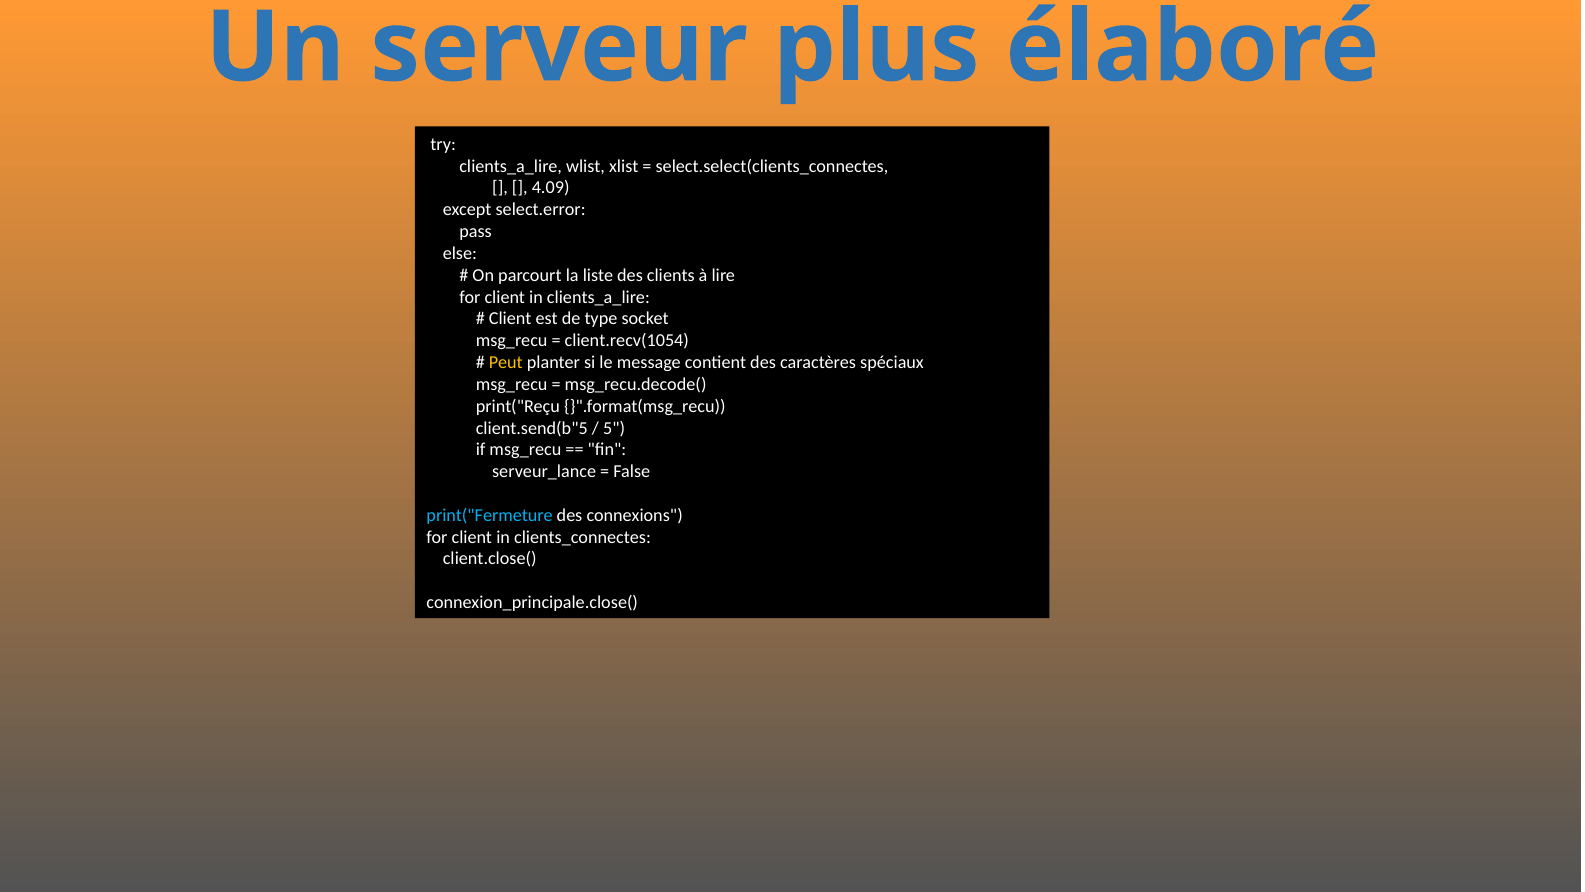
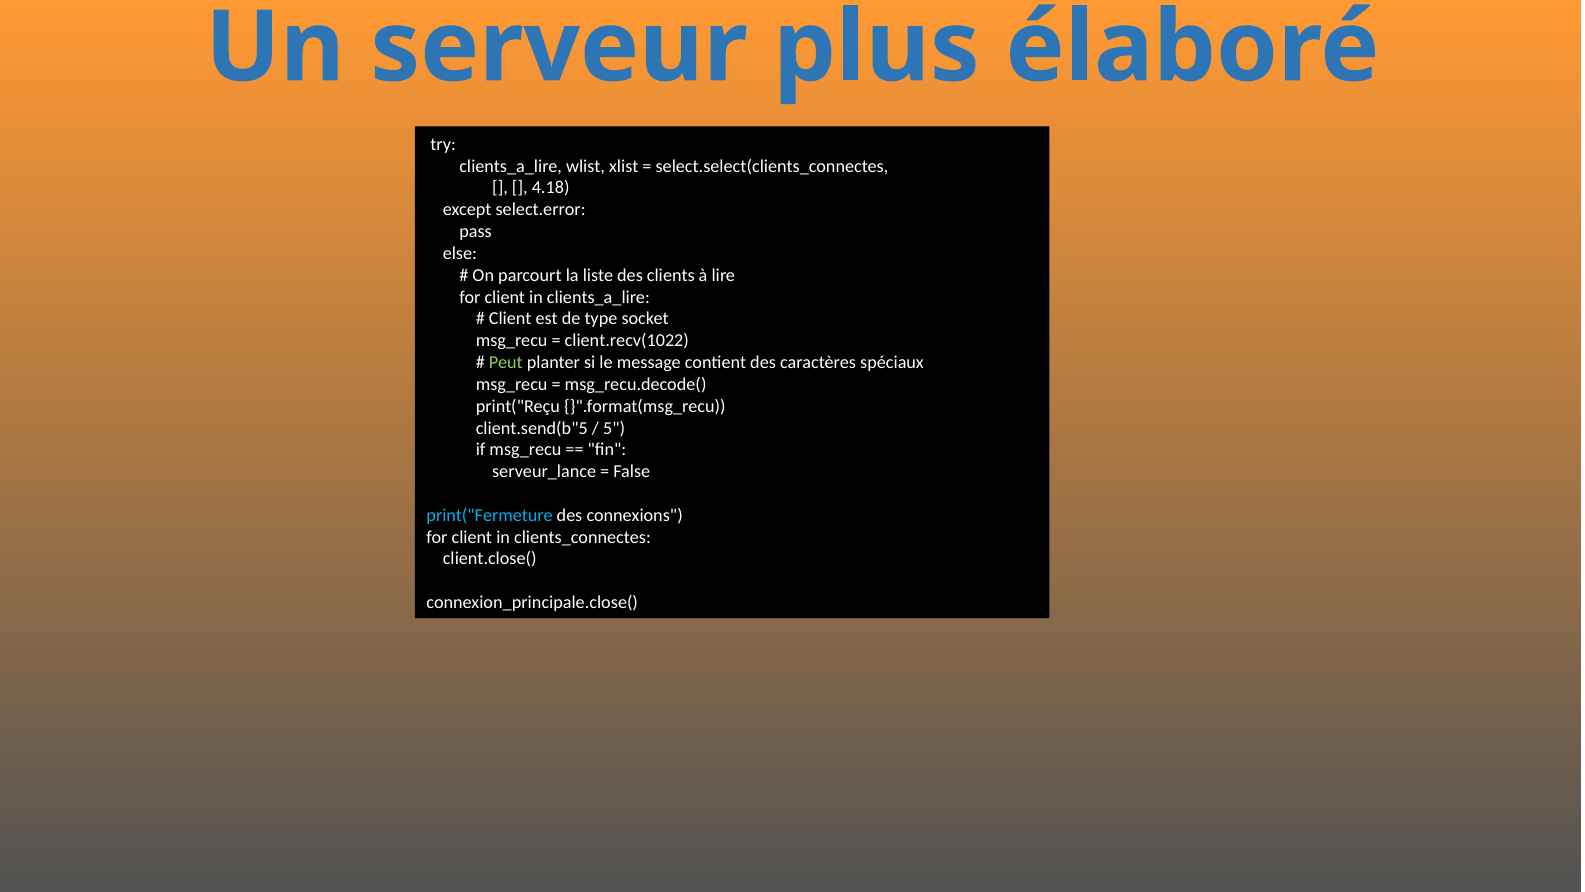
4.09: 4.09 -> 4.18
client.recv(1054: client.recv(1054 -> client.recv(1022
Peut colour: yellow -> light green
